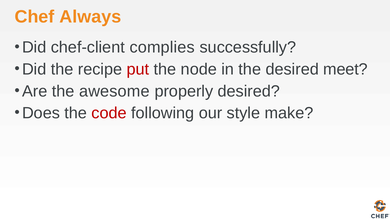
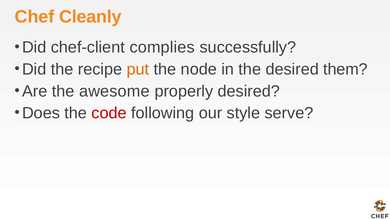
Always: Always -> Cleanly
put colour: red -> orange
meet: meet -> them
make: make -> serve
